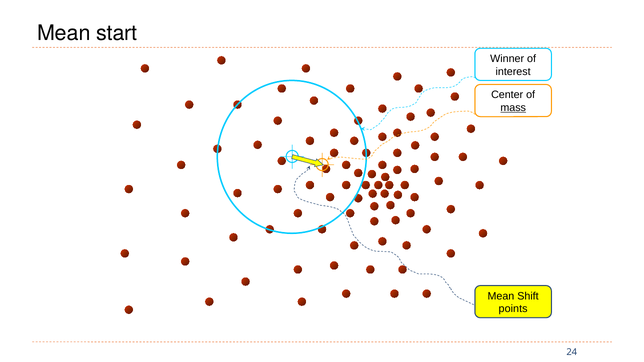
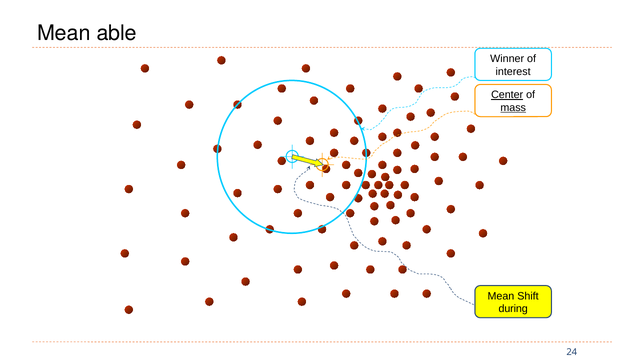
start: start -> able
Center underline: none -> present
points: points -> during
